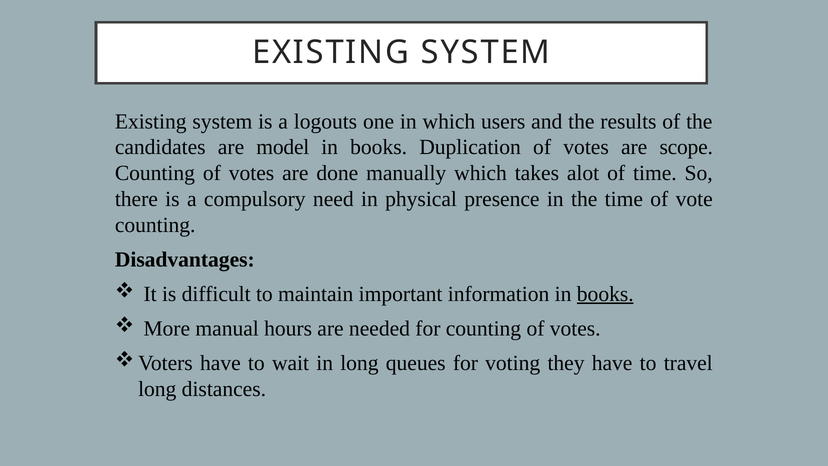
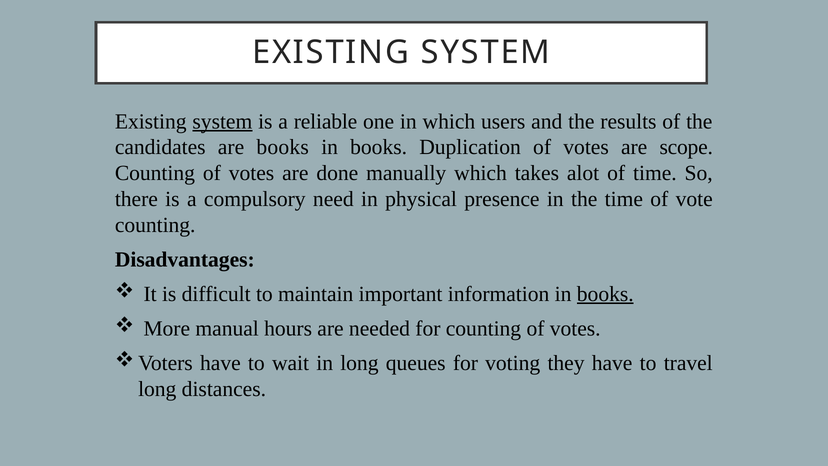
system at (222, 121) underline: none -> present
logouts: logouts -> reliable
are model: model -> books
